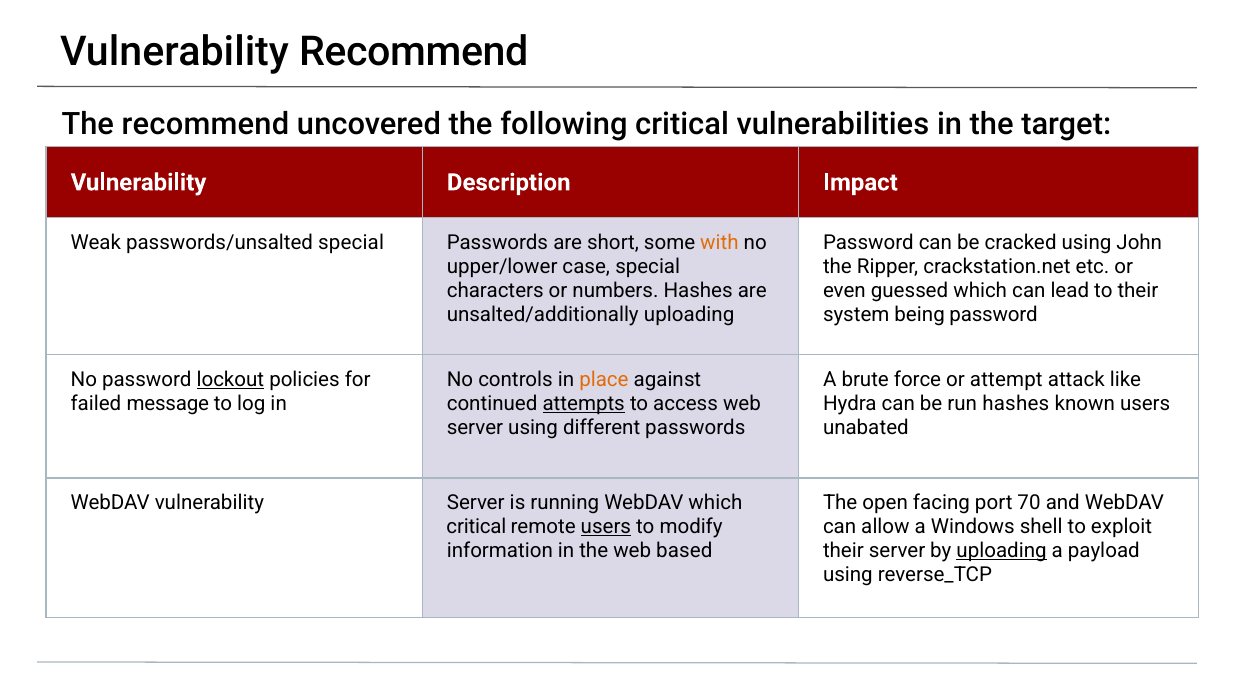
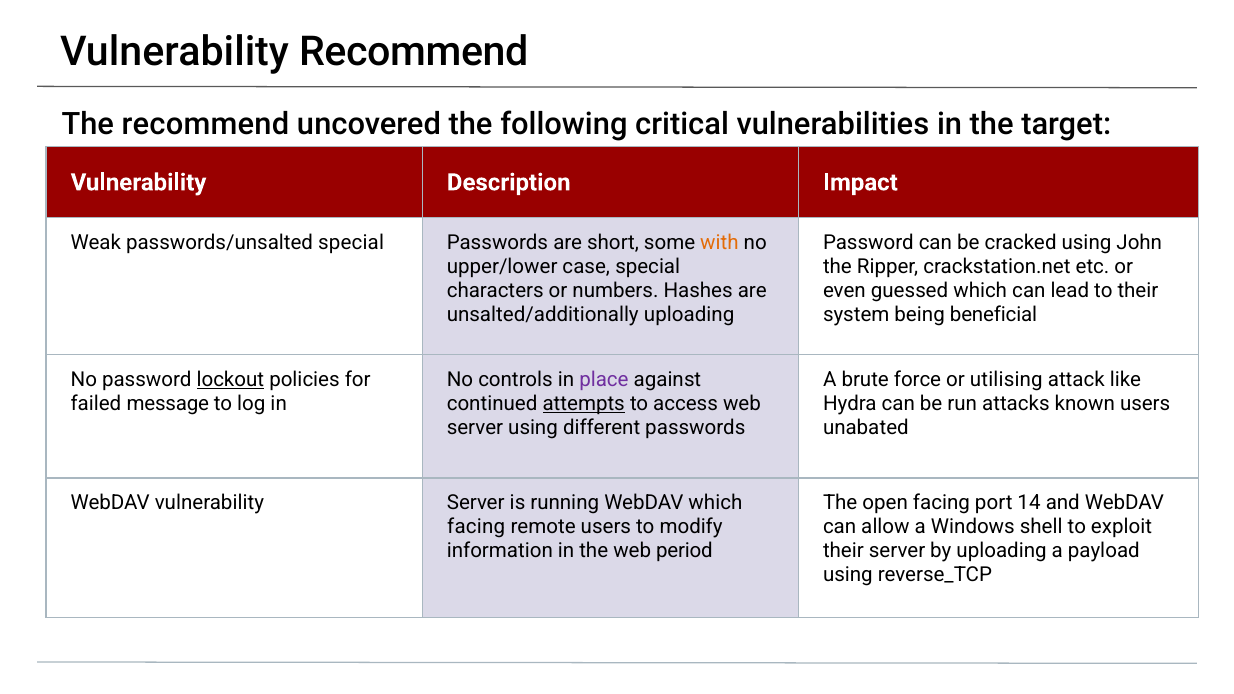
being password: password -> beneficial
place colour: orange -> purple
attempt: attempt -> utilising
run hashes: hashes -> attacks
70: 70 -> 14
critical at (476, 527): critical -> facing
users at (606, 527) underline: present -> none
based: based -> period
uploading at (1002, 551) underline: present -> none
